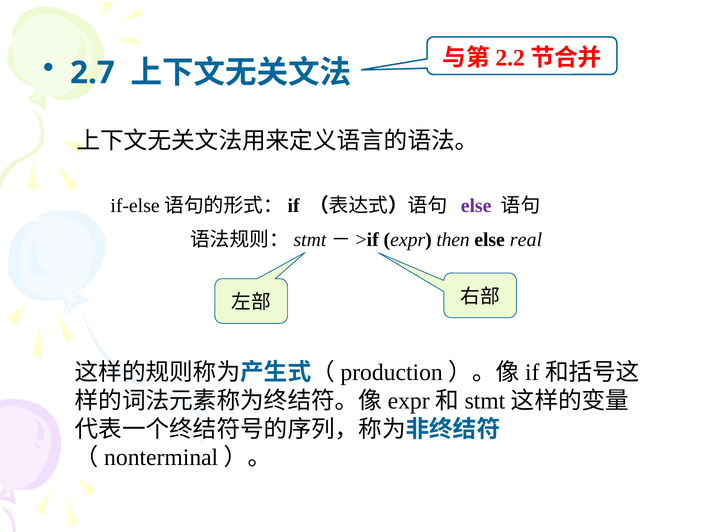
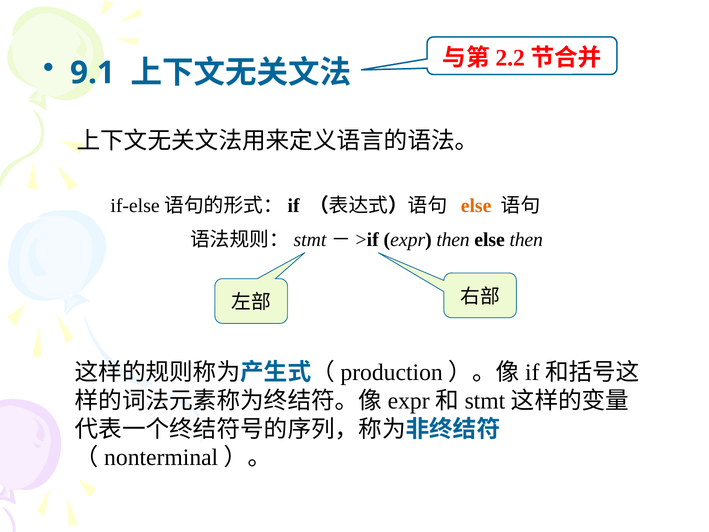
2.7: 2.7 -> 9.1
else at (476, 206) colour: purple -> orange
else real: real -> then
